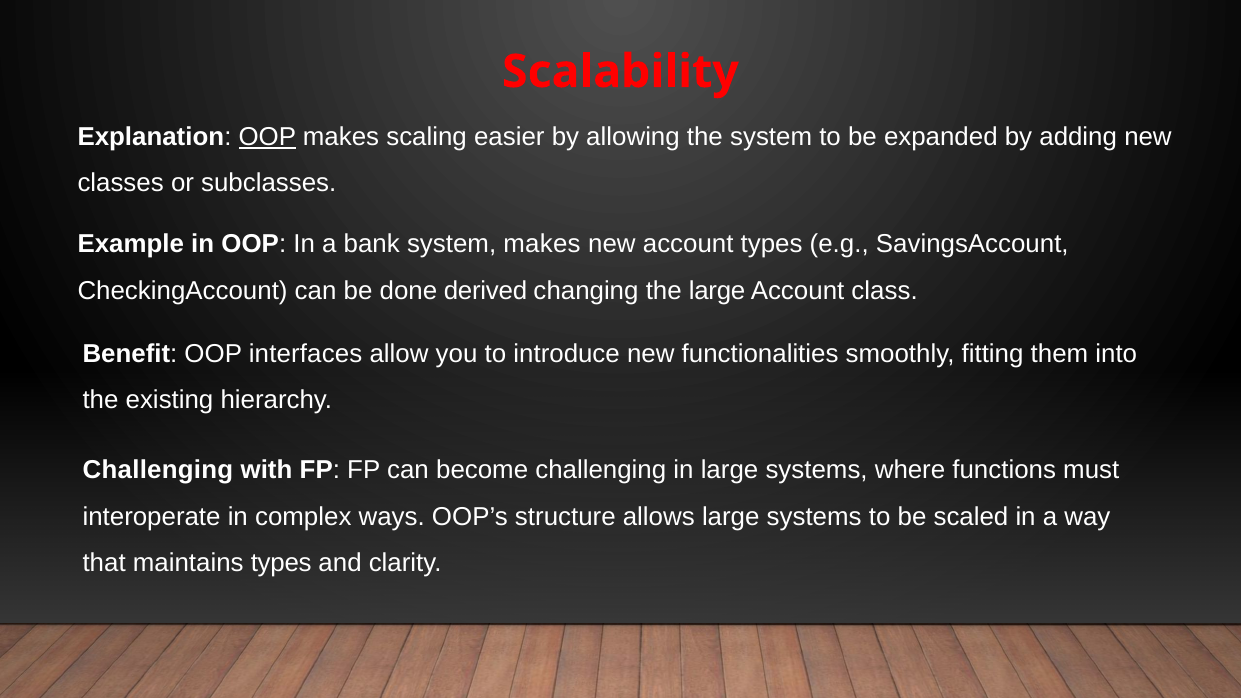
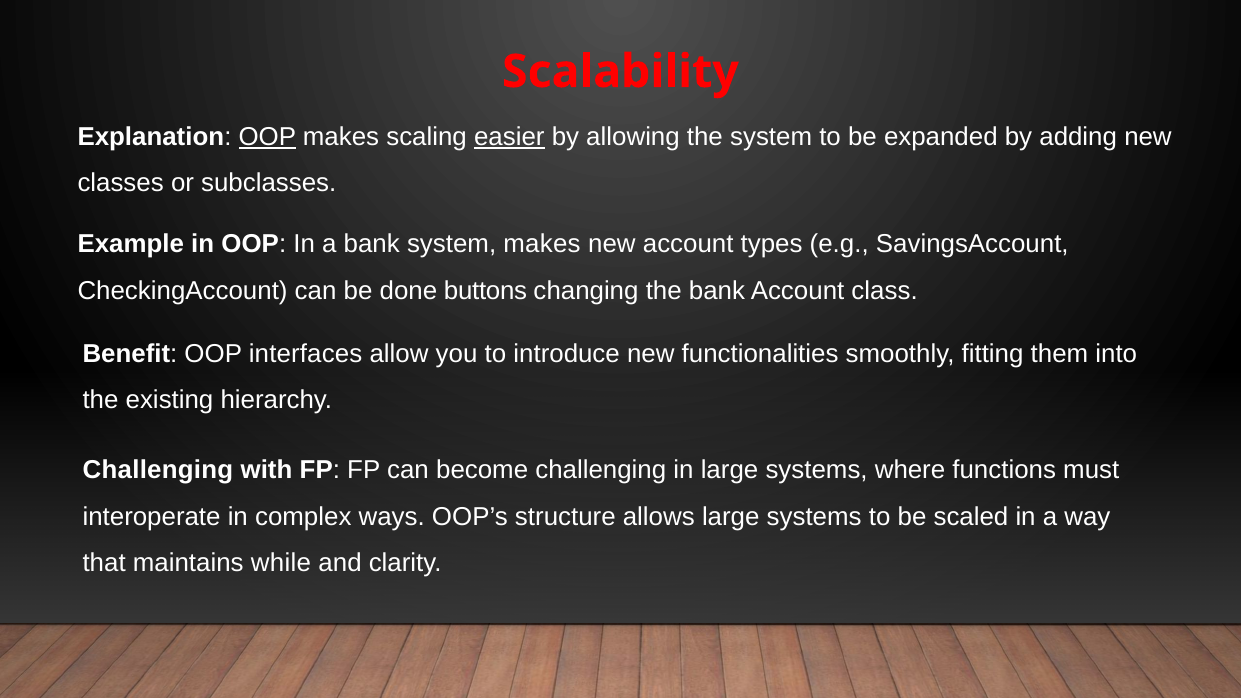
easier underline: none -> present
derived: derived -> buttons
the large: large -> bank
maintains types: types -> while
